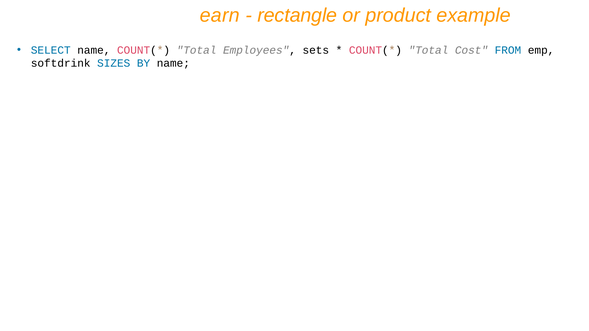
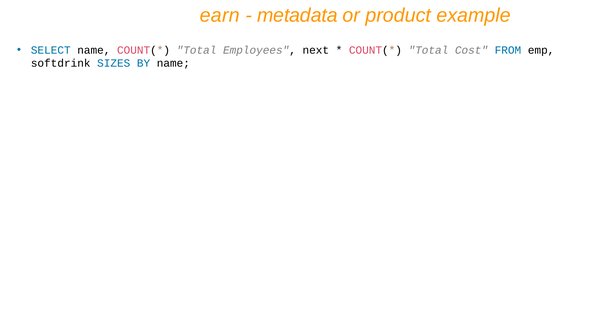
rectangle: rectangle -> metadata
sets: sets -> next
